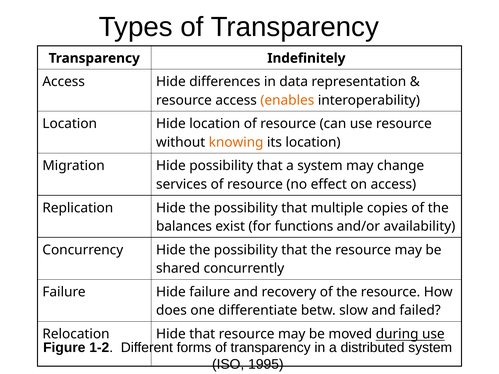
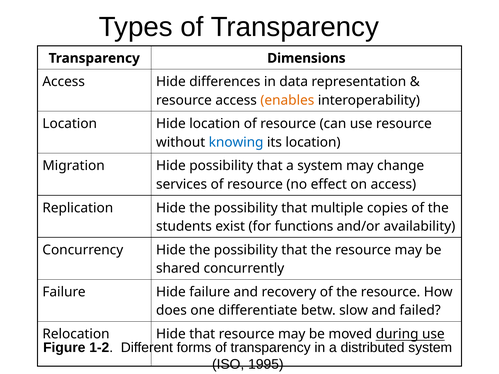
Indefinitely: Indefinitely -> Dimensions
knowing colour: orange -> blue
balances: balances -> students
